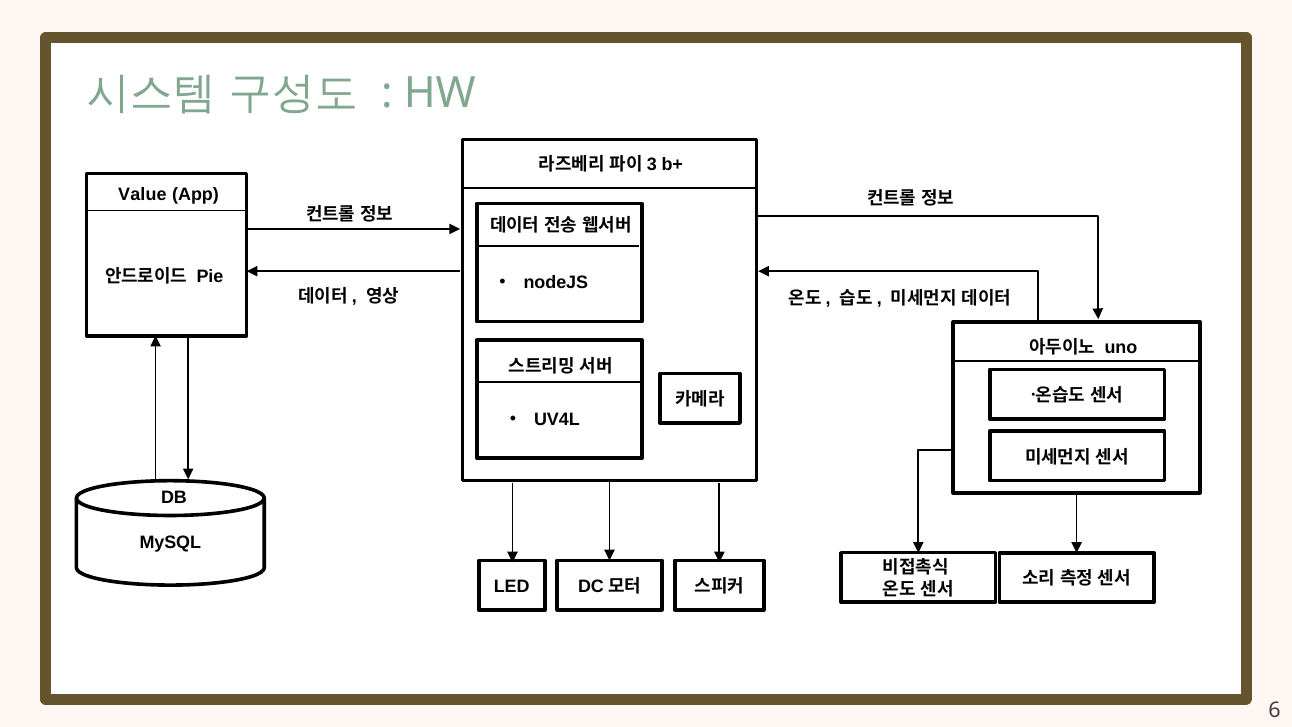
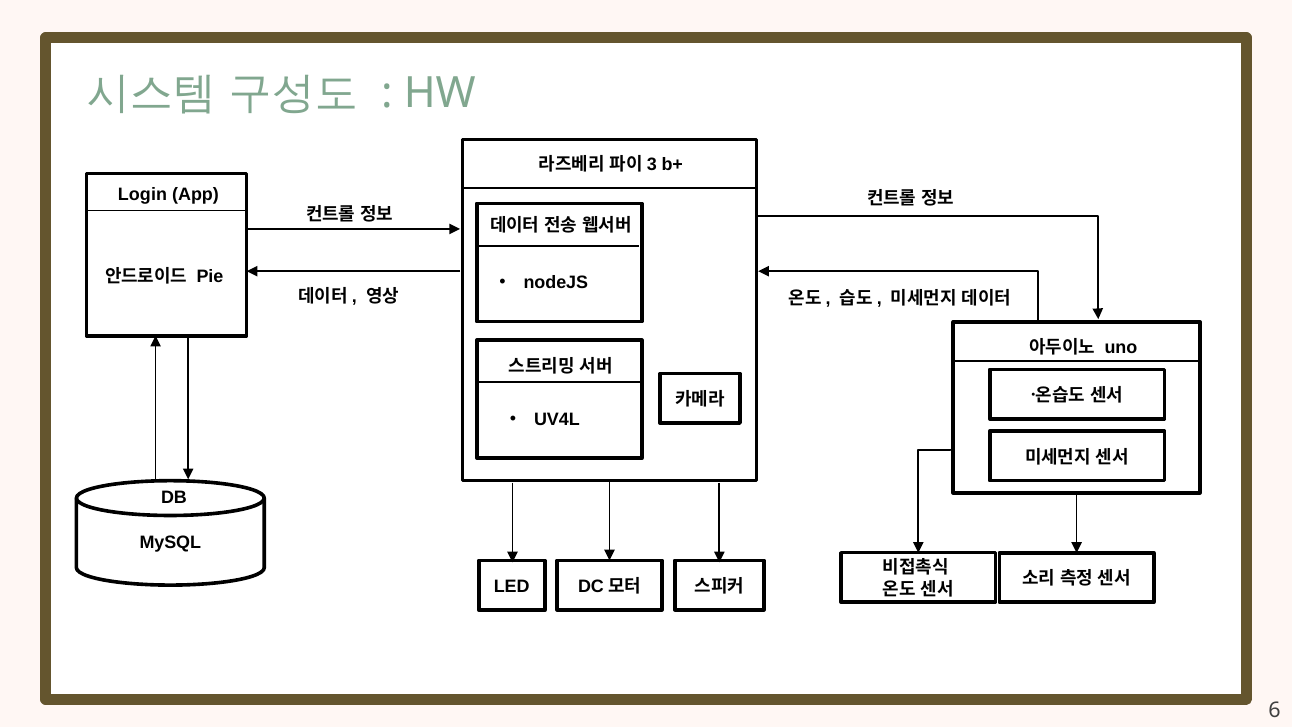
Value: Value -> Login
